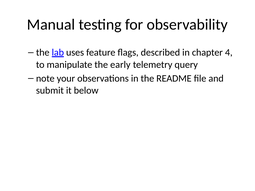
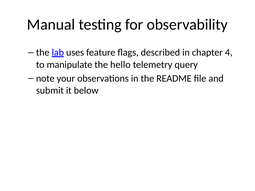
early: early -> hello
